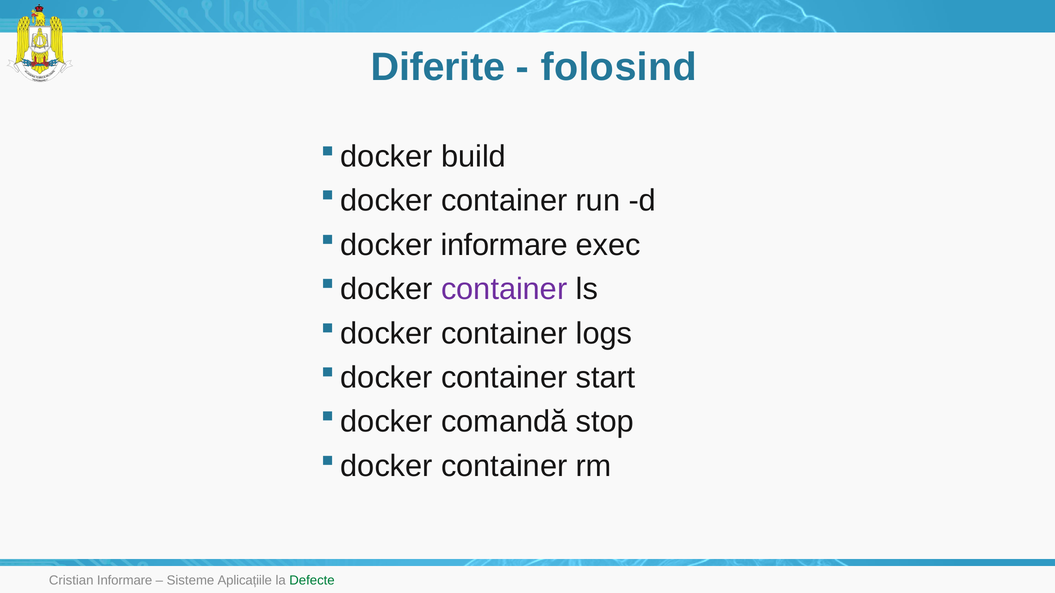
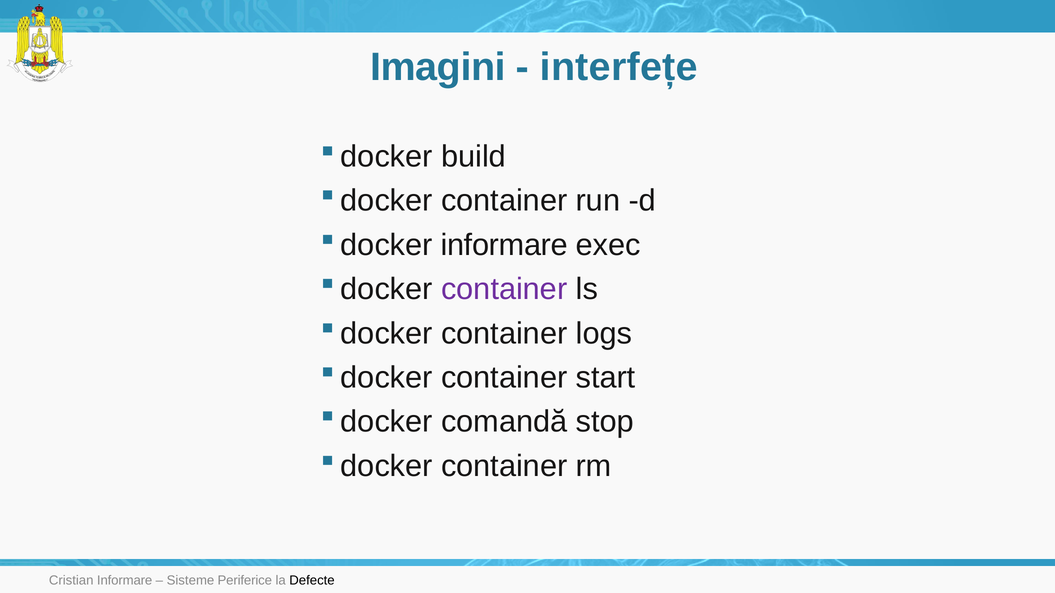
Diferite: Diferite -> Imagini
folosind: folosind -> interfețe
Aplicațiile: Aplicațiile -> Periferice
Defecte colour: green -> black
